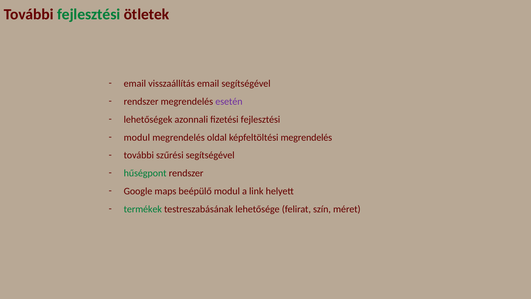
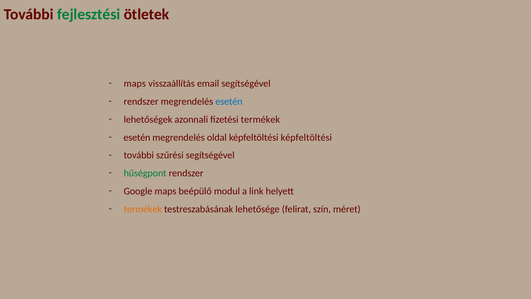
email at (135, 84): email -> maps
esetén at (229, 101) colour: purple -> blue
fizetési fejlesztési: fejlesztési -> termékek
modul at (137, 137): modul -> esetén
képfeltöltési megrendelés: megrendelés -> képfeltöltési
termékek at (143, 209) colour: green -> orange
